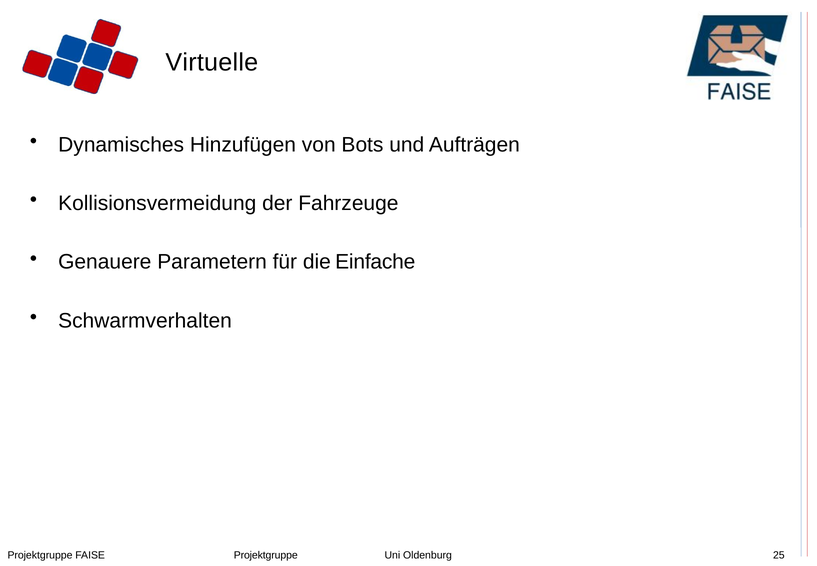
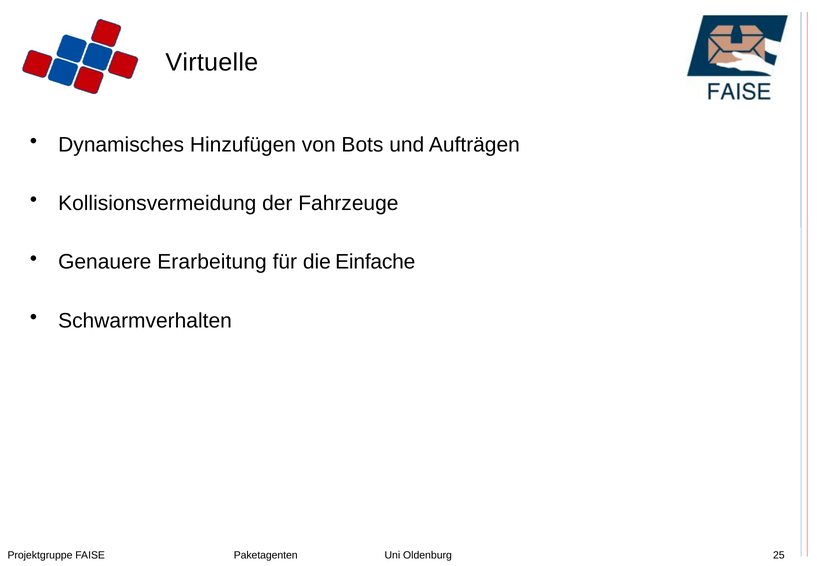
Parametern: Parametern -> Erarbeitung
FAISE Projektgruppe: Projektgruppe -> Paketagenten
